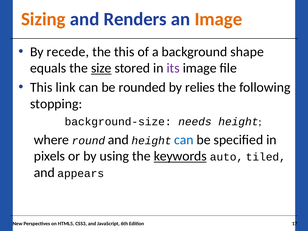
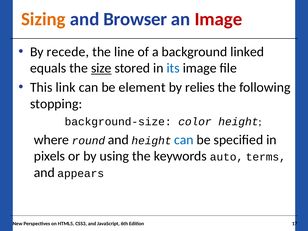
Renders: Renders -> Browser
Image at (218, 19) colour: orange -> red
the this: this -> line
shape: shape -> linked
its colour: purple -> blue
rounded: rounded -> element
needs: needs -> color
keywords underline: present -> none
tiled: tiled -> terms
